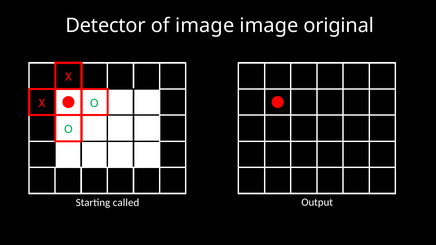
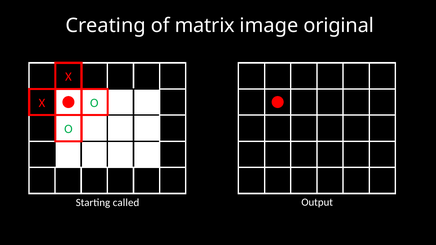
Detector: Detector -> Creating
of image: image -> matrix
